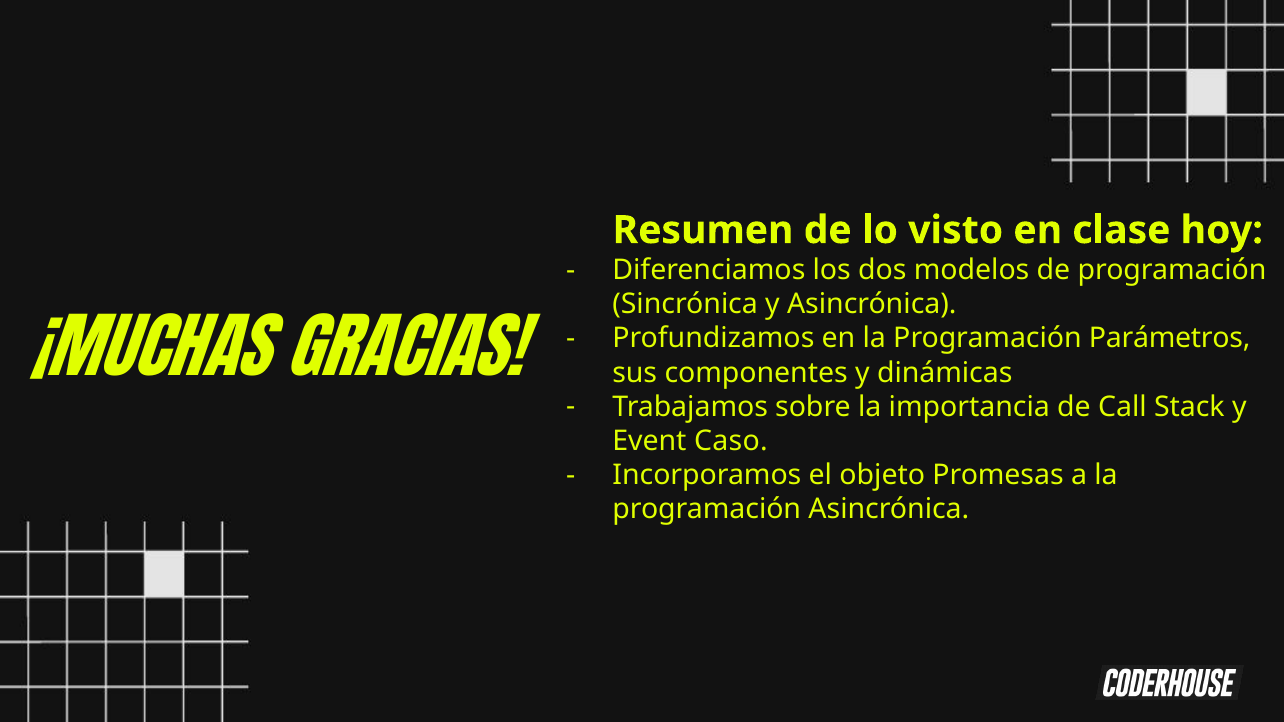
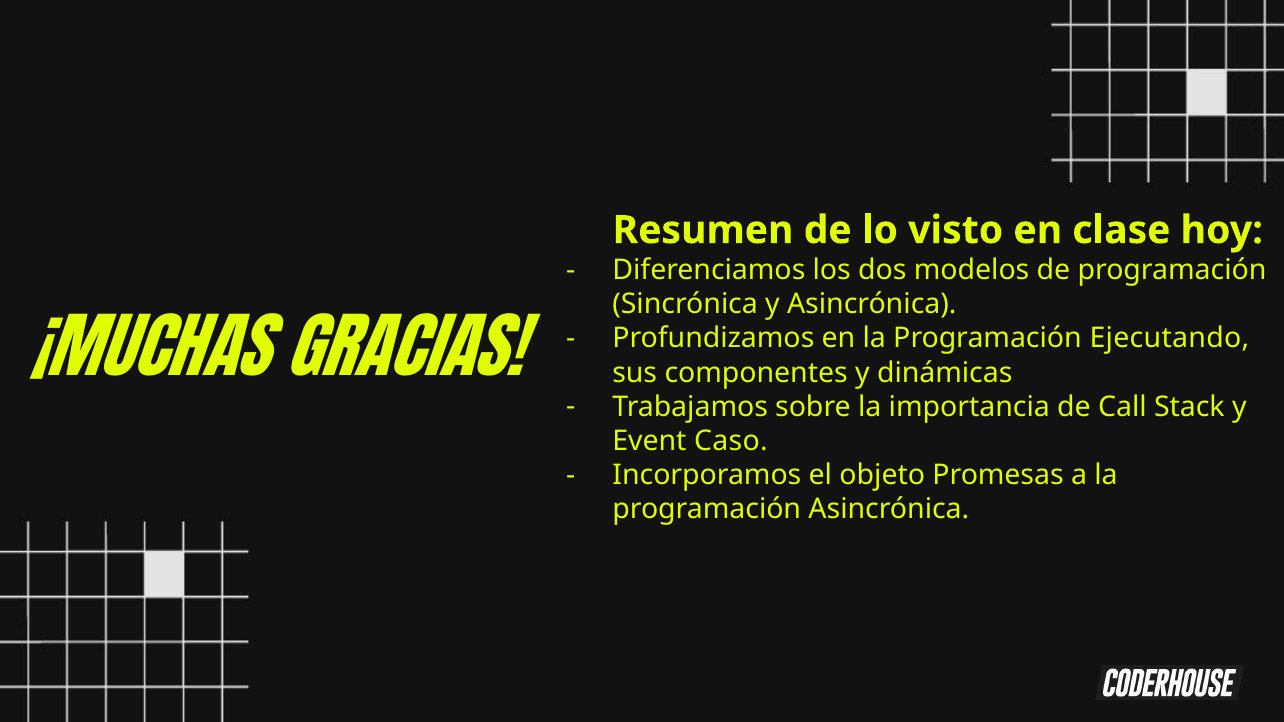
Parámetros: Parámetros -> Ejecutando
